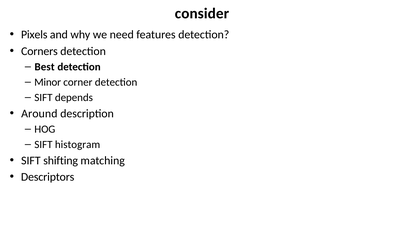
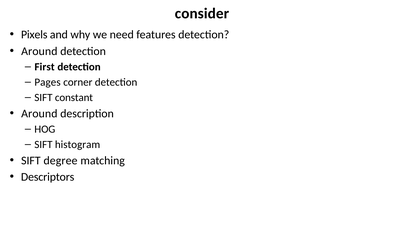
Corners at (39, 51): Corners -> Around
Best: Best -> First
Minor: Minor -> Pages
depends: depends -> constant
shifting: shifting -> degree
